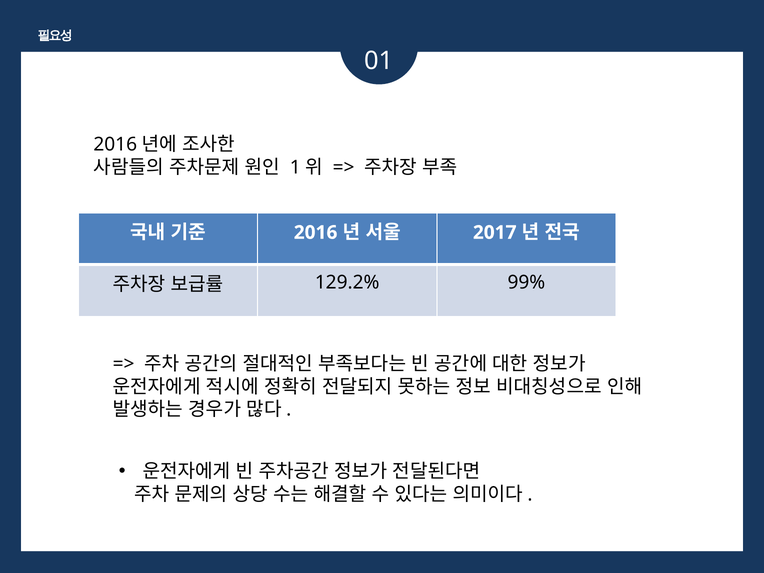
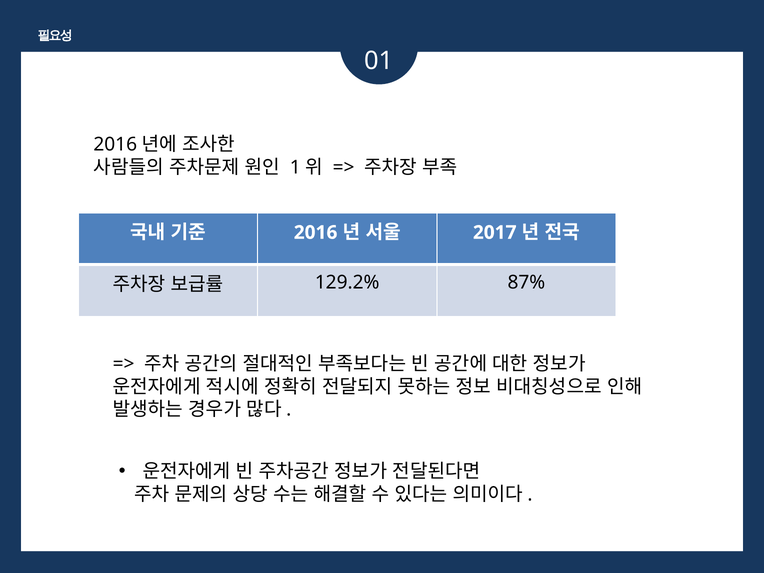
99%: 99% -> 87%
